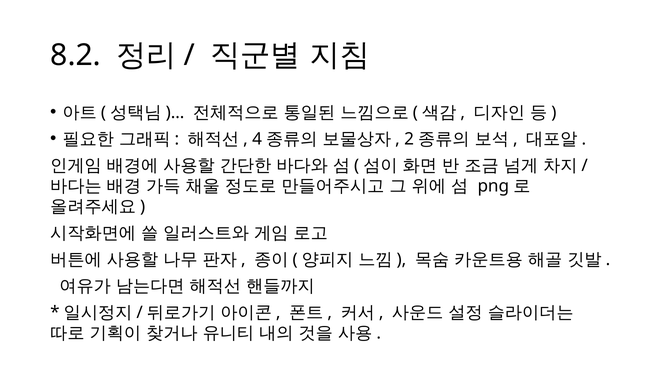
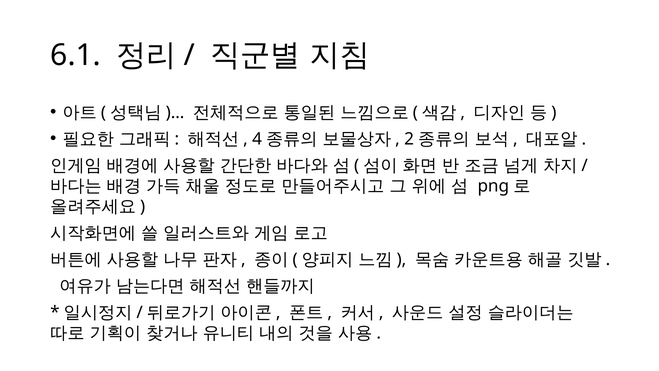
8.2: 8.2 -> 6.1
